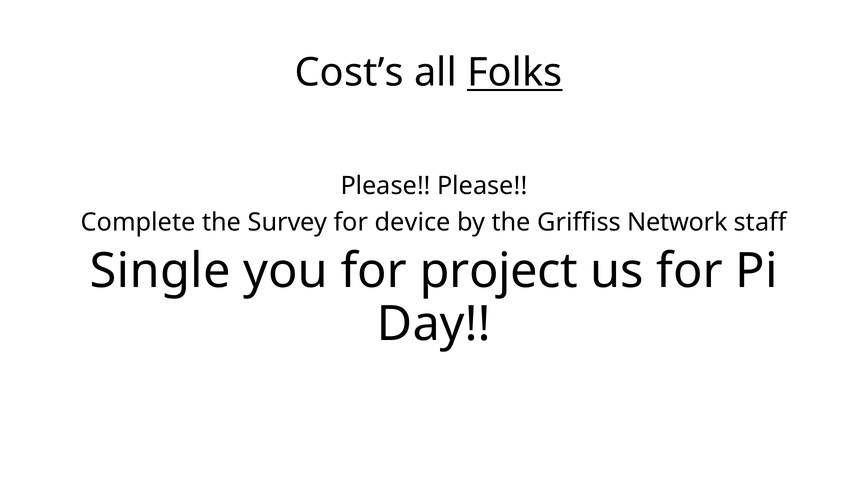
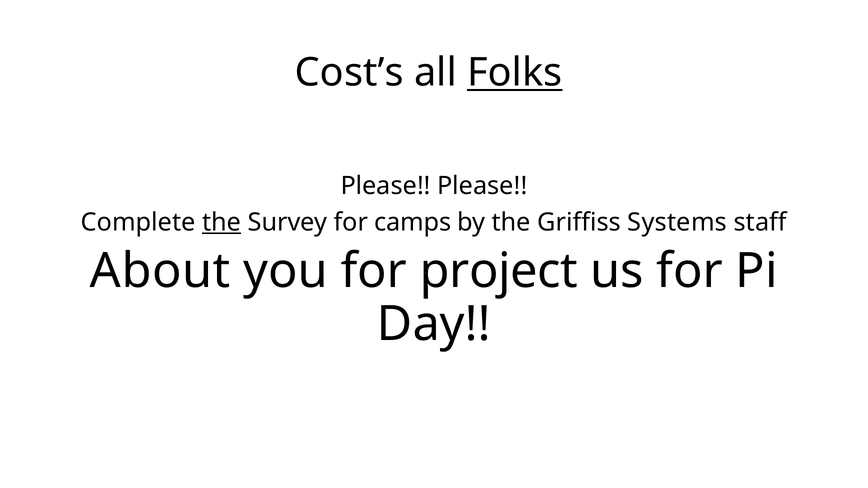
the at (222, 223) underline: none -> present
device: device -> camps
Network: Network -> Systems
Single: Single -> About
